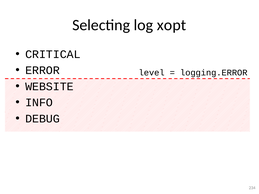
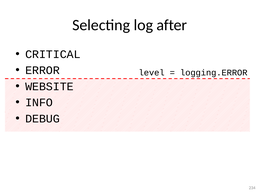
xopt: xopt -> after
